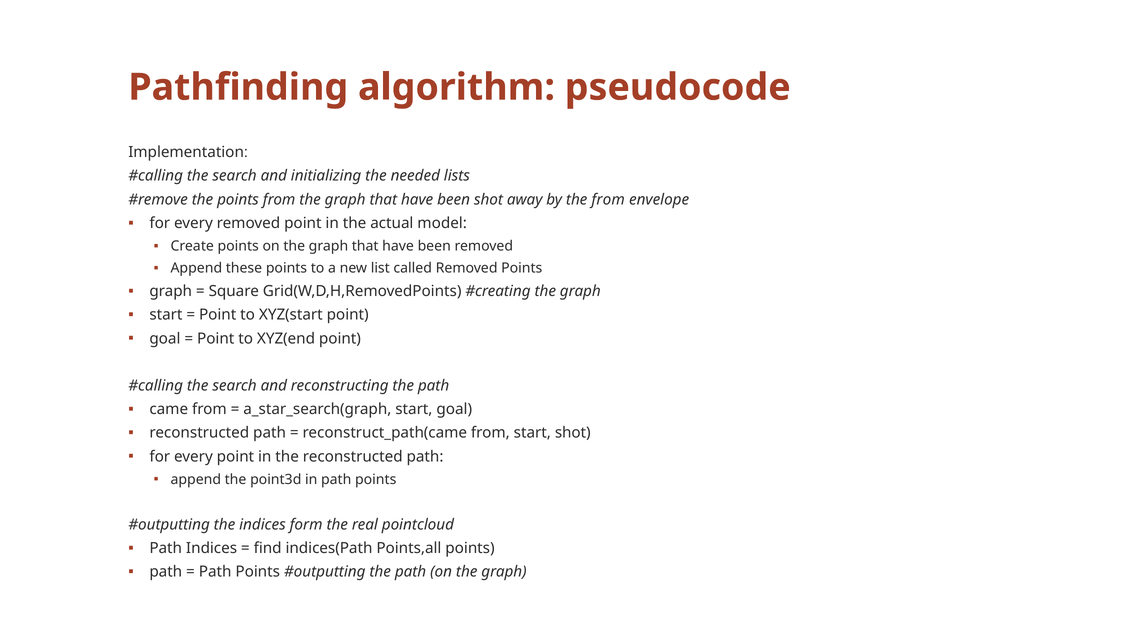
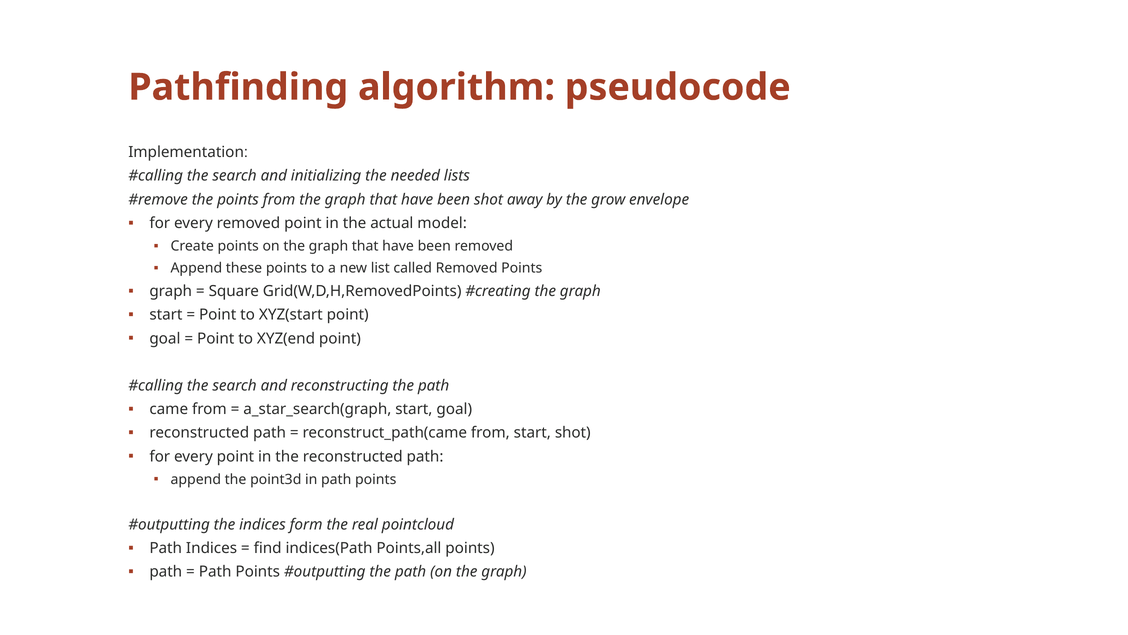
the from: from -> grow
